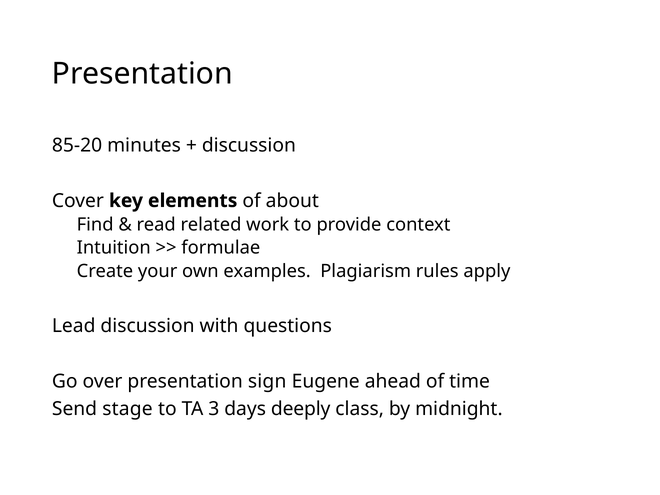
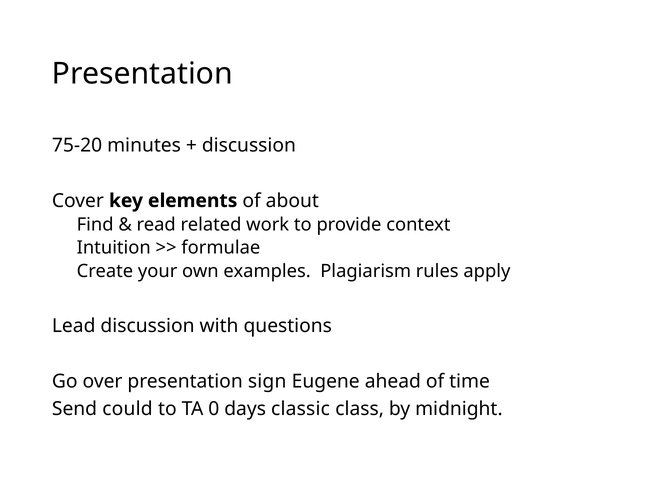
85-20: 85-20 -> 75-20
stage: stage -> could
3: 3 -> 0
deeply: deeply -> classic
